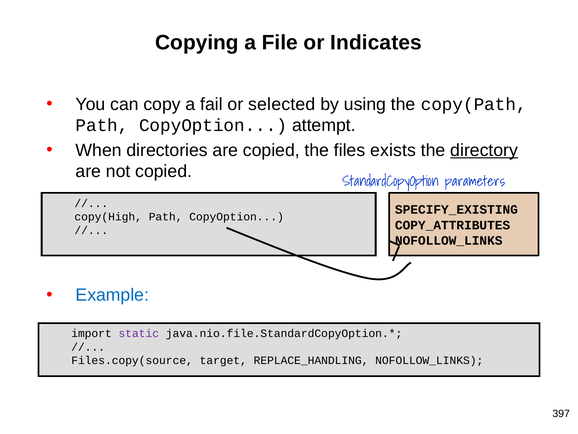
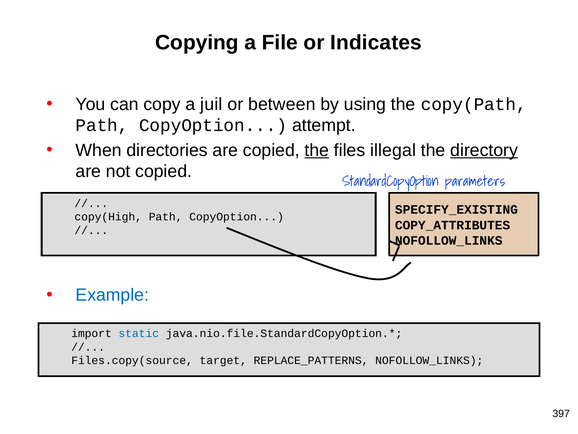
fail: fail -> juil
selected: selected -> between
the at (317, 150) underline: none -> present
exists: exists -> illegal
static colour: purple -> blue
REPLACE_HANDLING: REPLACE_HANDLING -> REPLACE_PATTERNS
